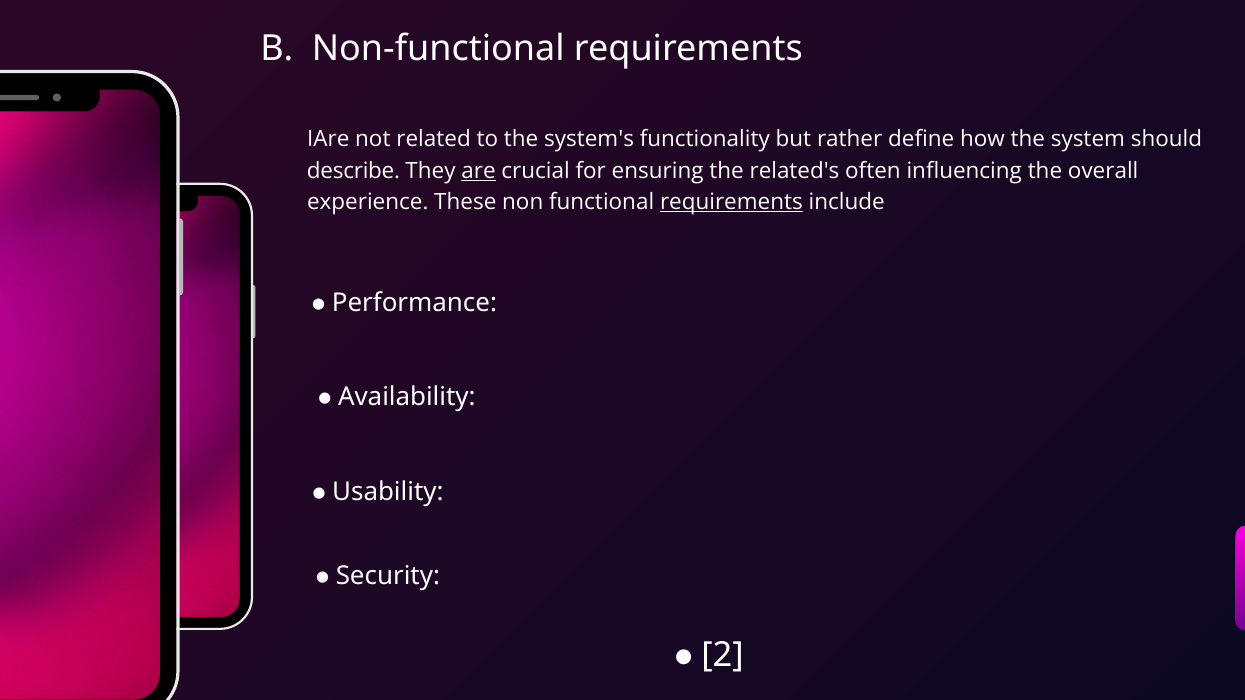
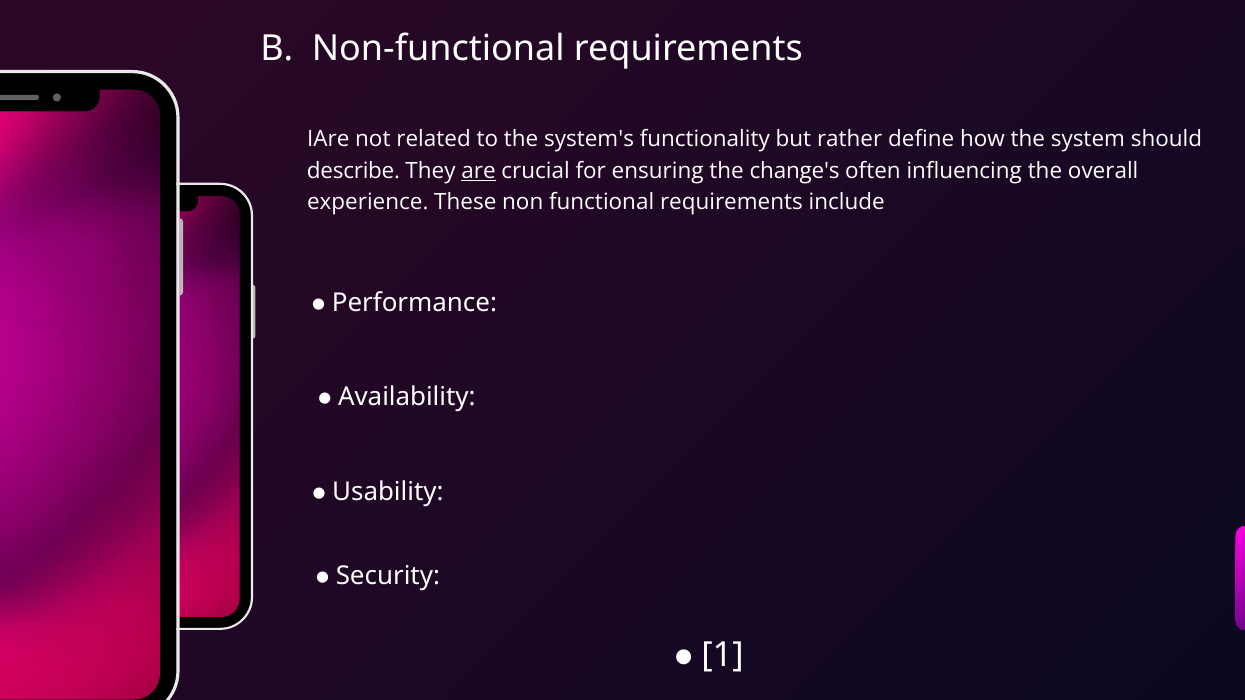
related's: related's -> change's
requirements at (731, 202) underline: present -> none
2: 2 -> 1
